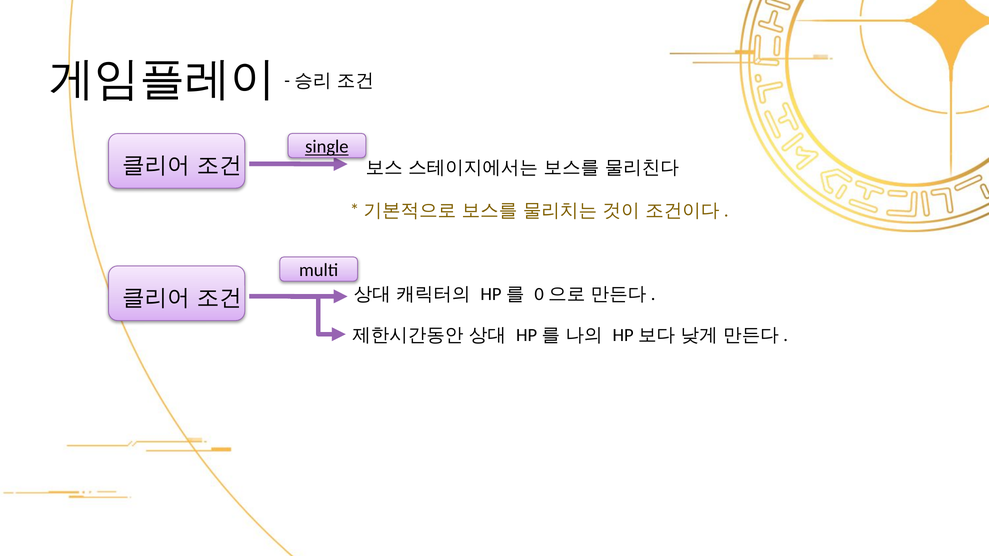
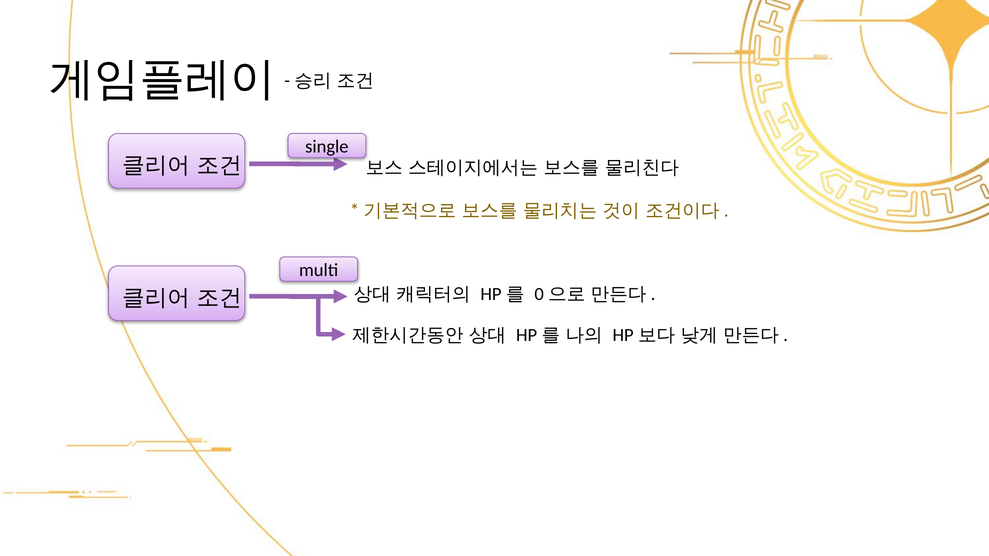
single underline: present -> none
